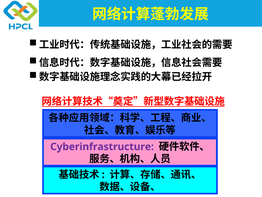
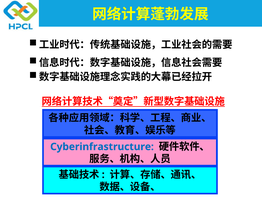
Cyberinfrastructure colour: purple -> blue
